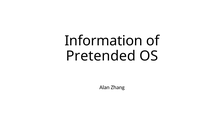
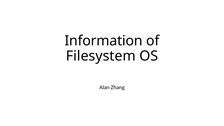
Pretended: Pretended -> Filesystem
